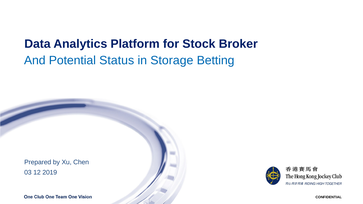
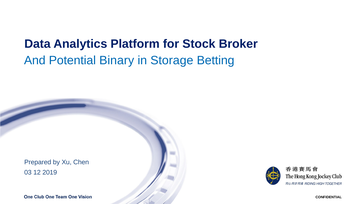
Status: Status -> Binary
